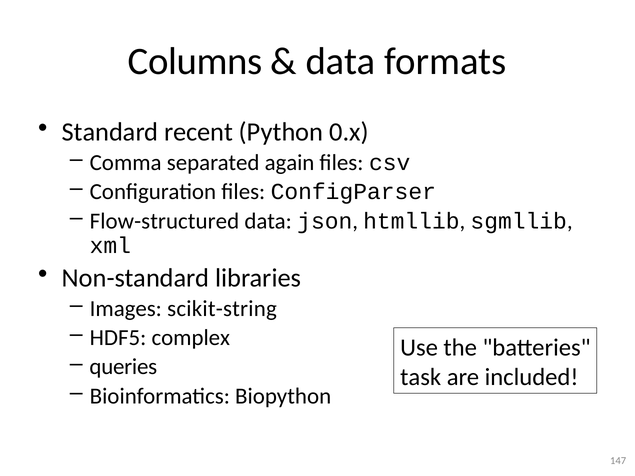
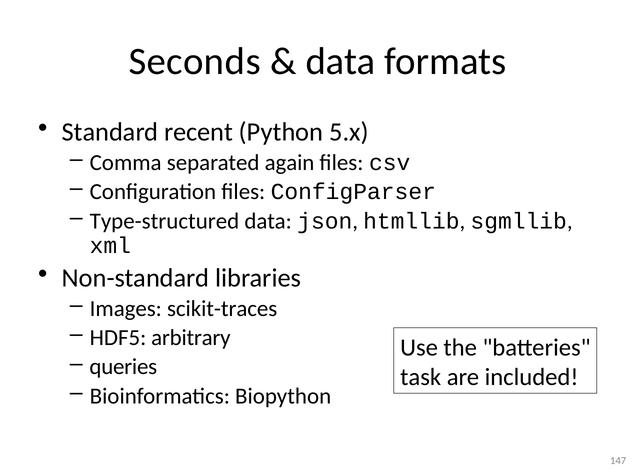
Columns: Columns -> Seconds
0.x: 0.x -> 5.x
Flow-structured: Flow-structured -> Type-structured
scikit-string: scikit-string -> scikit-traces
complex: complex -> arbitrary
